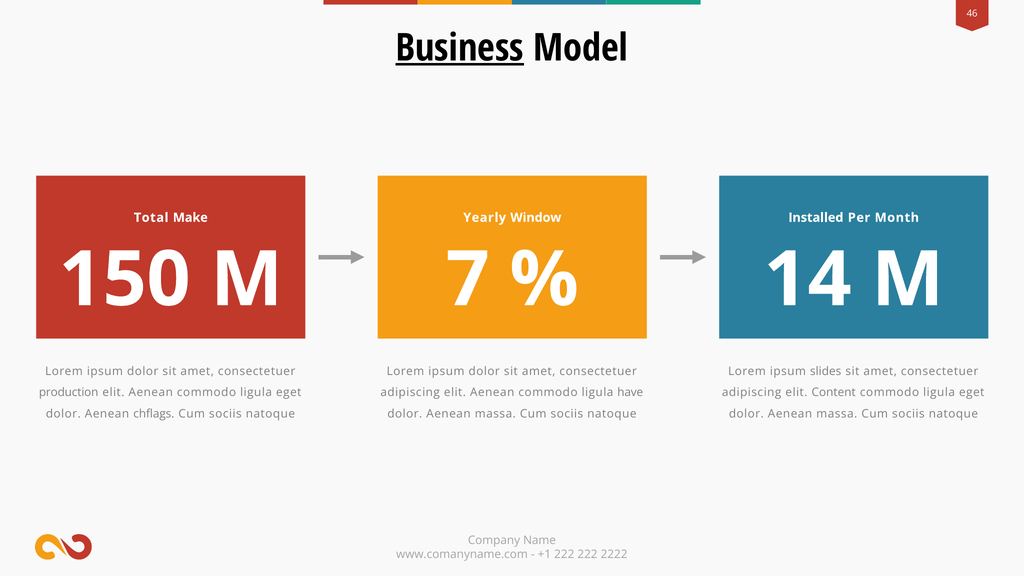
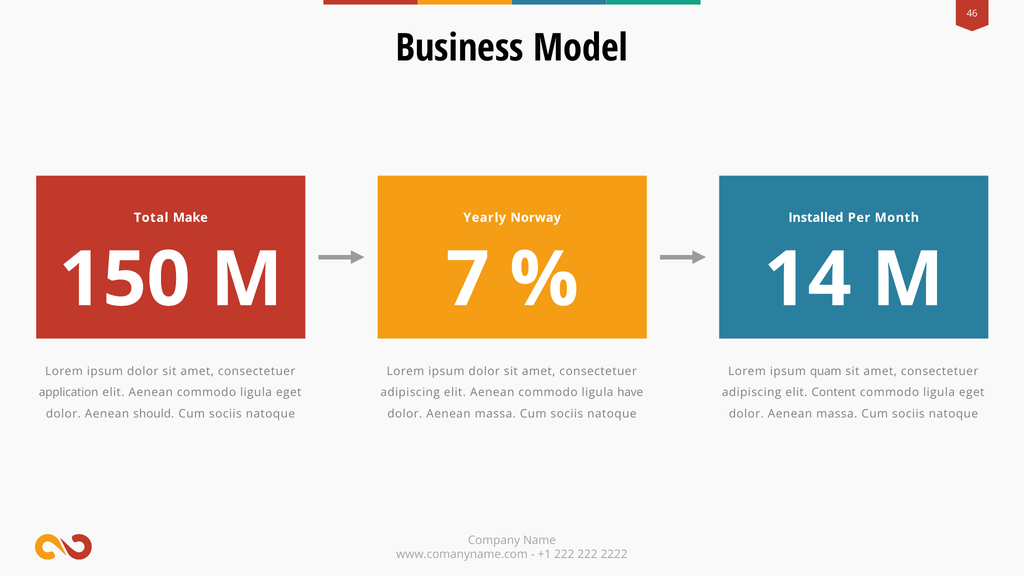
Business underline: present -> none
Window: Window -> Norway
slides: slides -> quam
production: production -> application
chflags: chflags -> should
